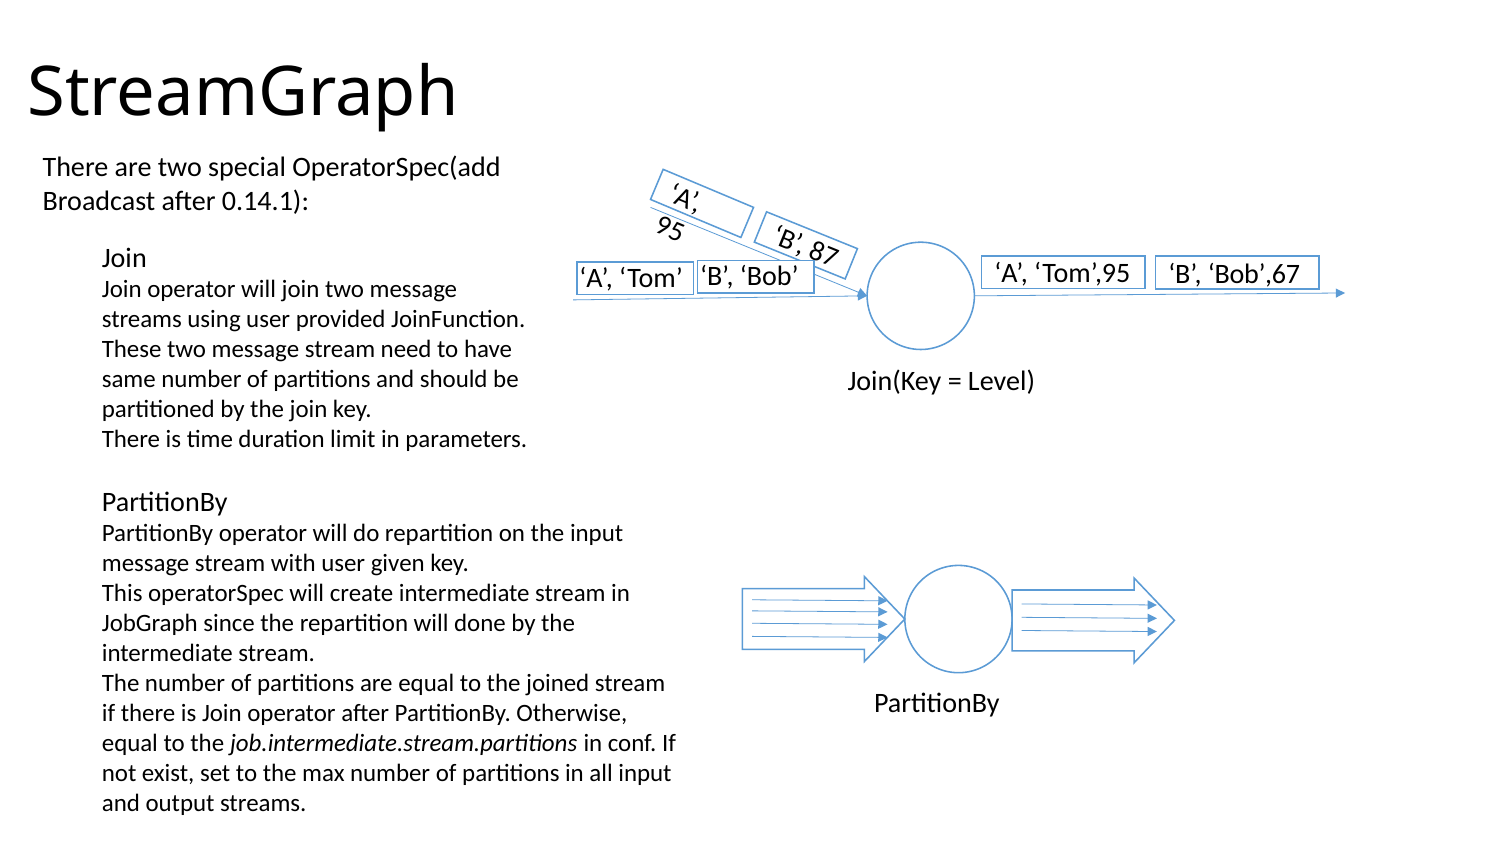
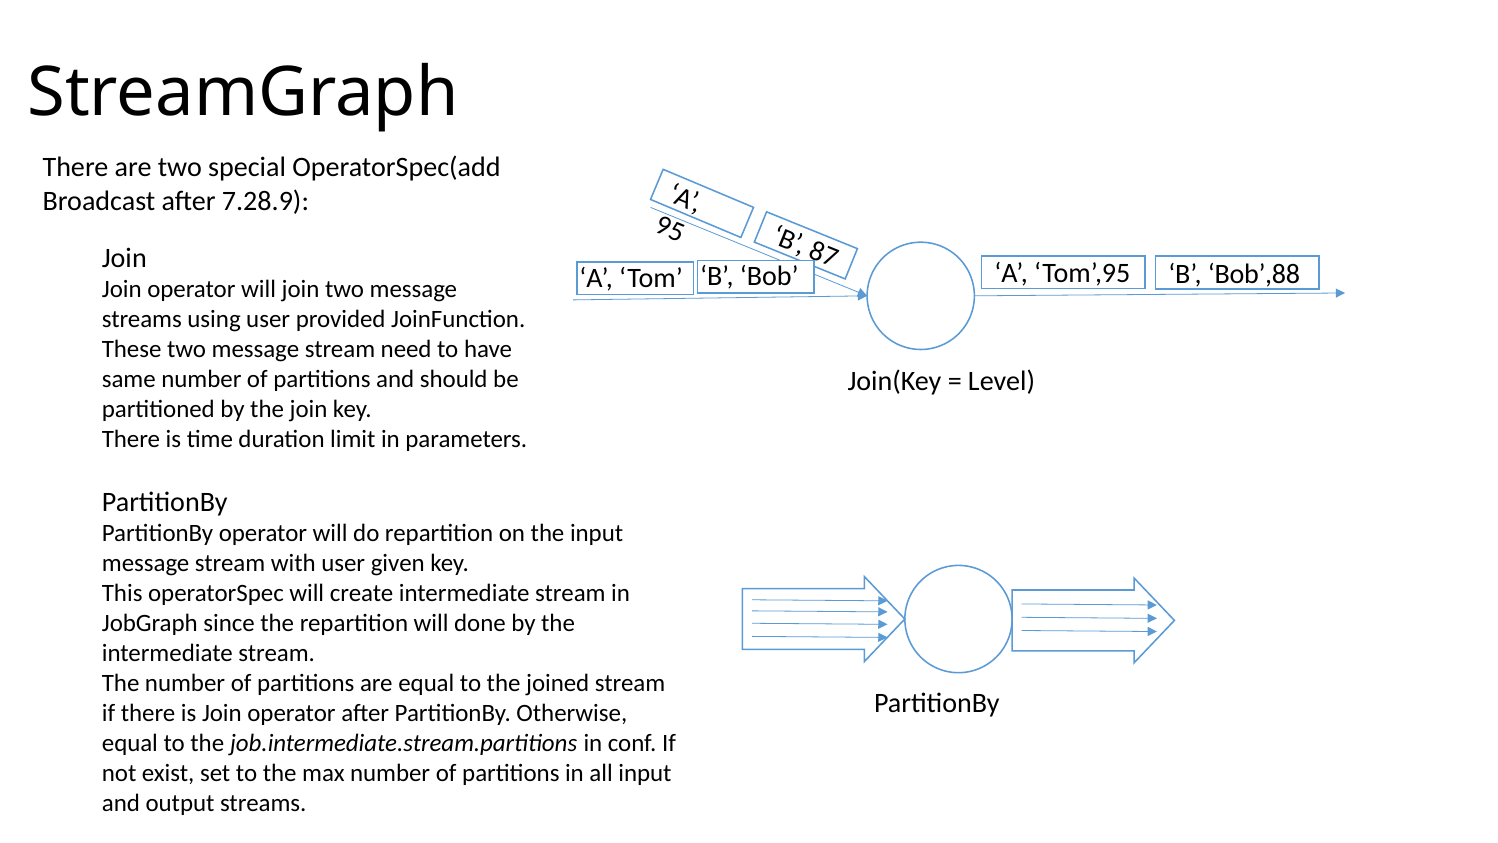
0.14.1: 0.14.1 -> 7.28.9
Bob’,67: Bob’,67 -> Bob’,88
